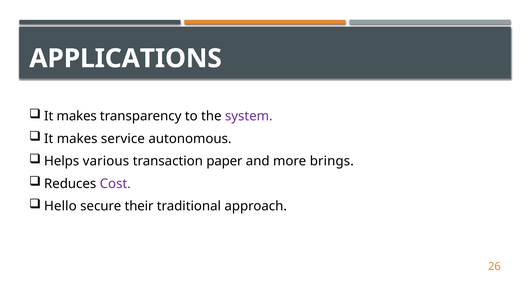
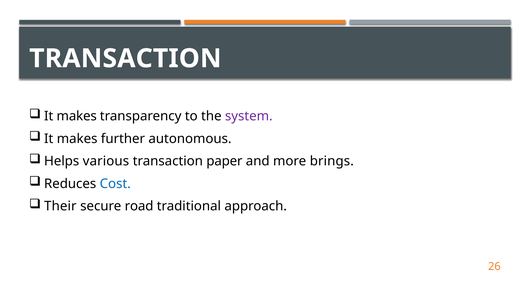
APPLICATIONS at (126, 59): APPLICATIONS -> TRANSACTION
service: service -> further
Cost colour: purple -> blue
Hello: Hello -> Their
their: their -> road
